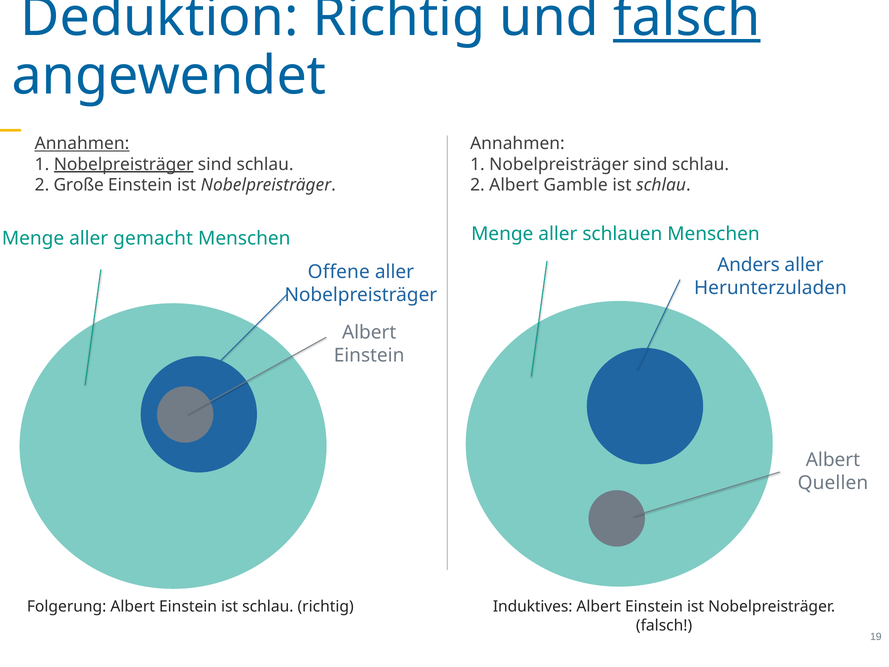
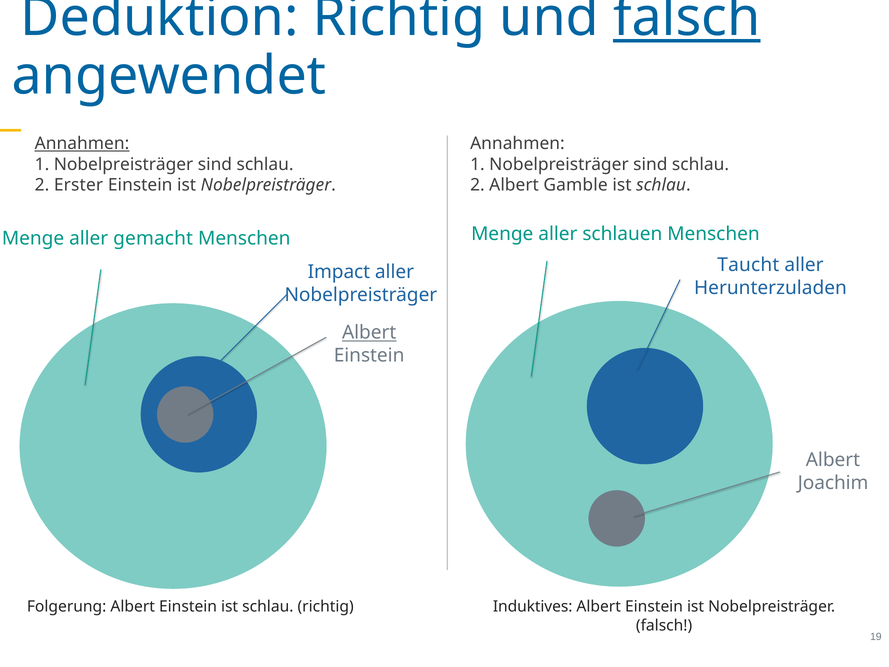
Nobelpreisträger at (124, 164) underline: present -> none
Große: Große -> Erster
Anders: Anders -> Taucht
Offene: Offene -> Impact
Albert at (369, 333) underline: none -> present
Quellen: Quellen -> Joachim
